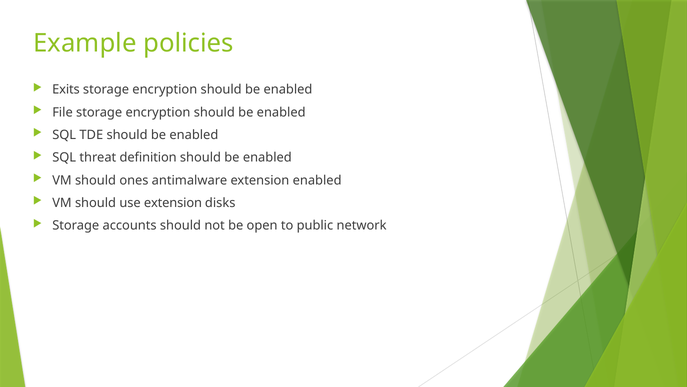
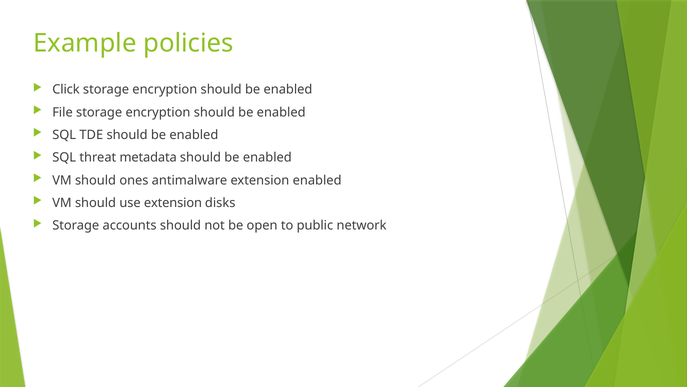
Exits: Exits -> Click
definition: definition -> metadata
